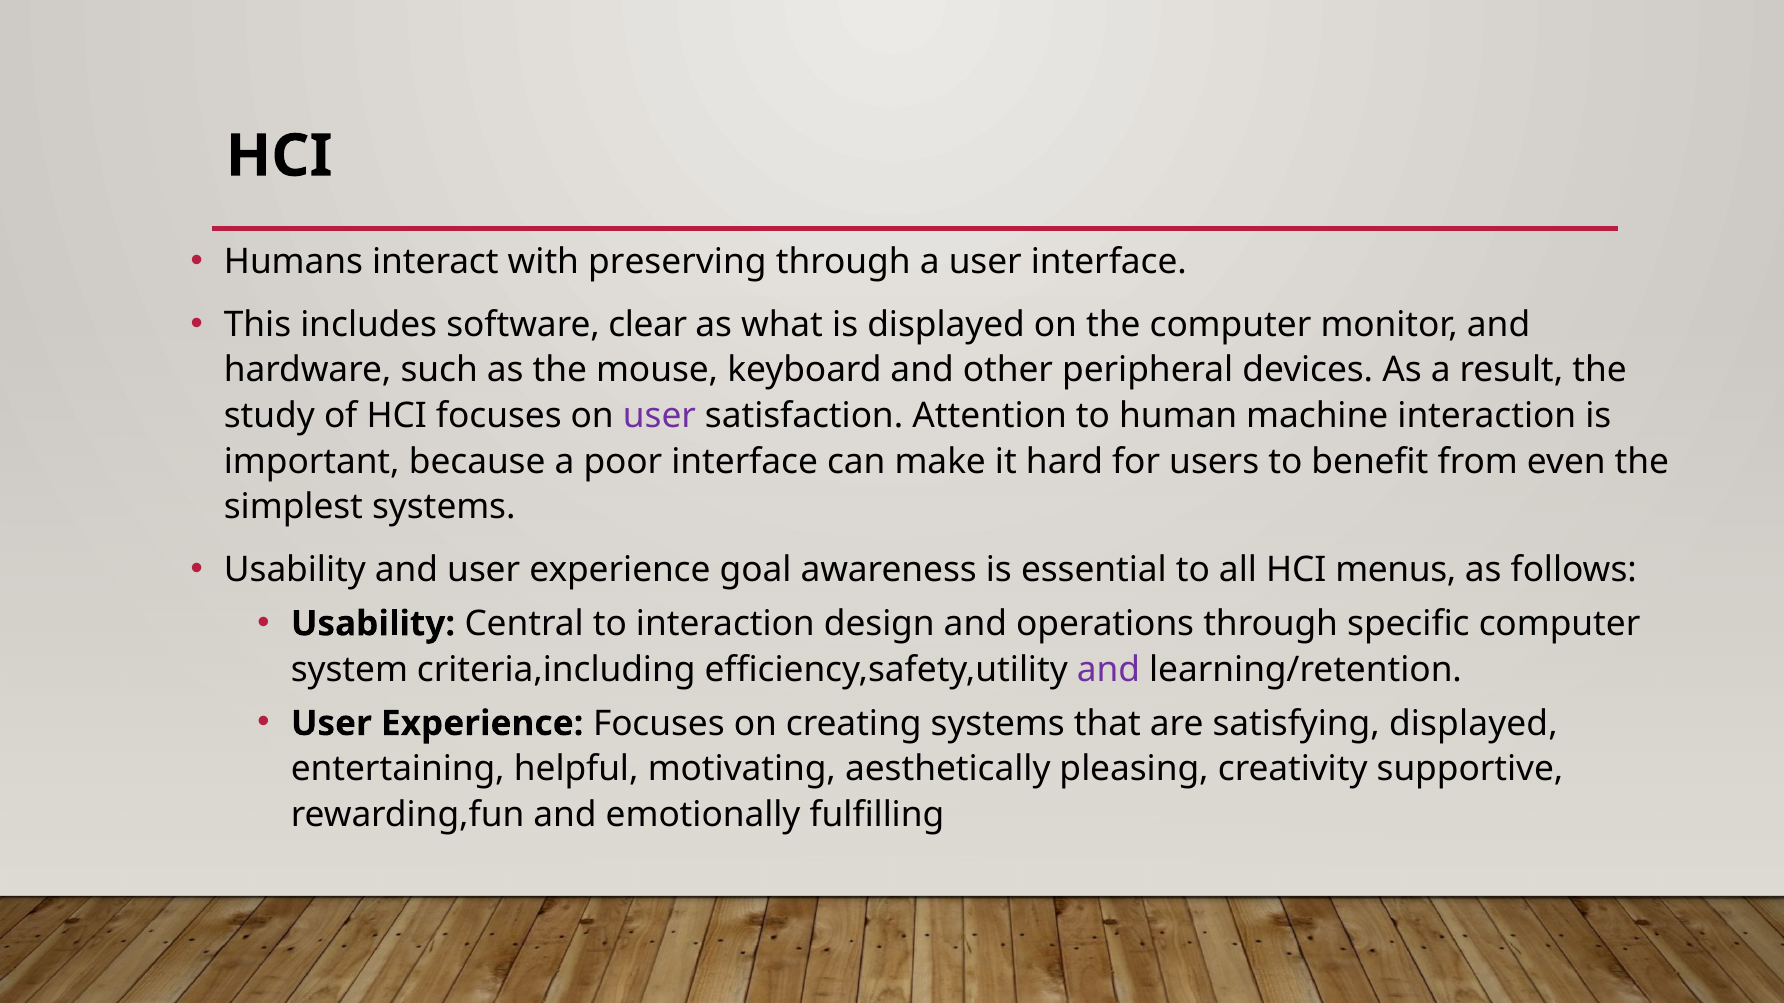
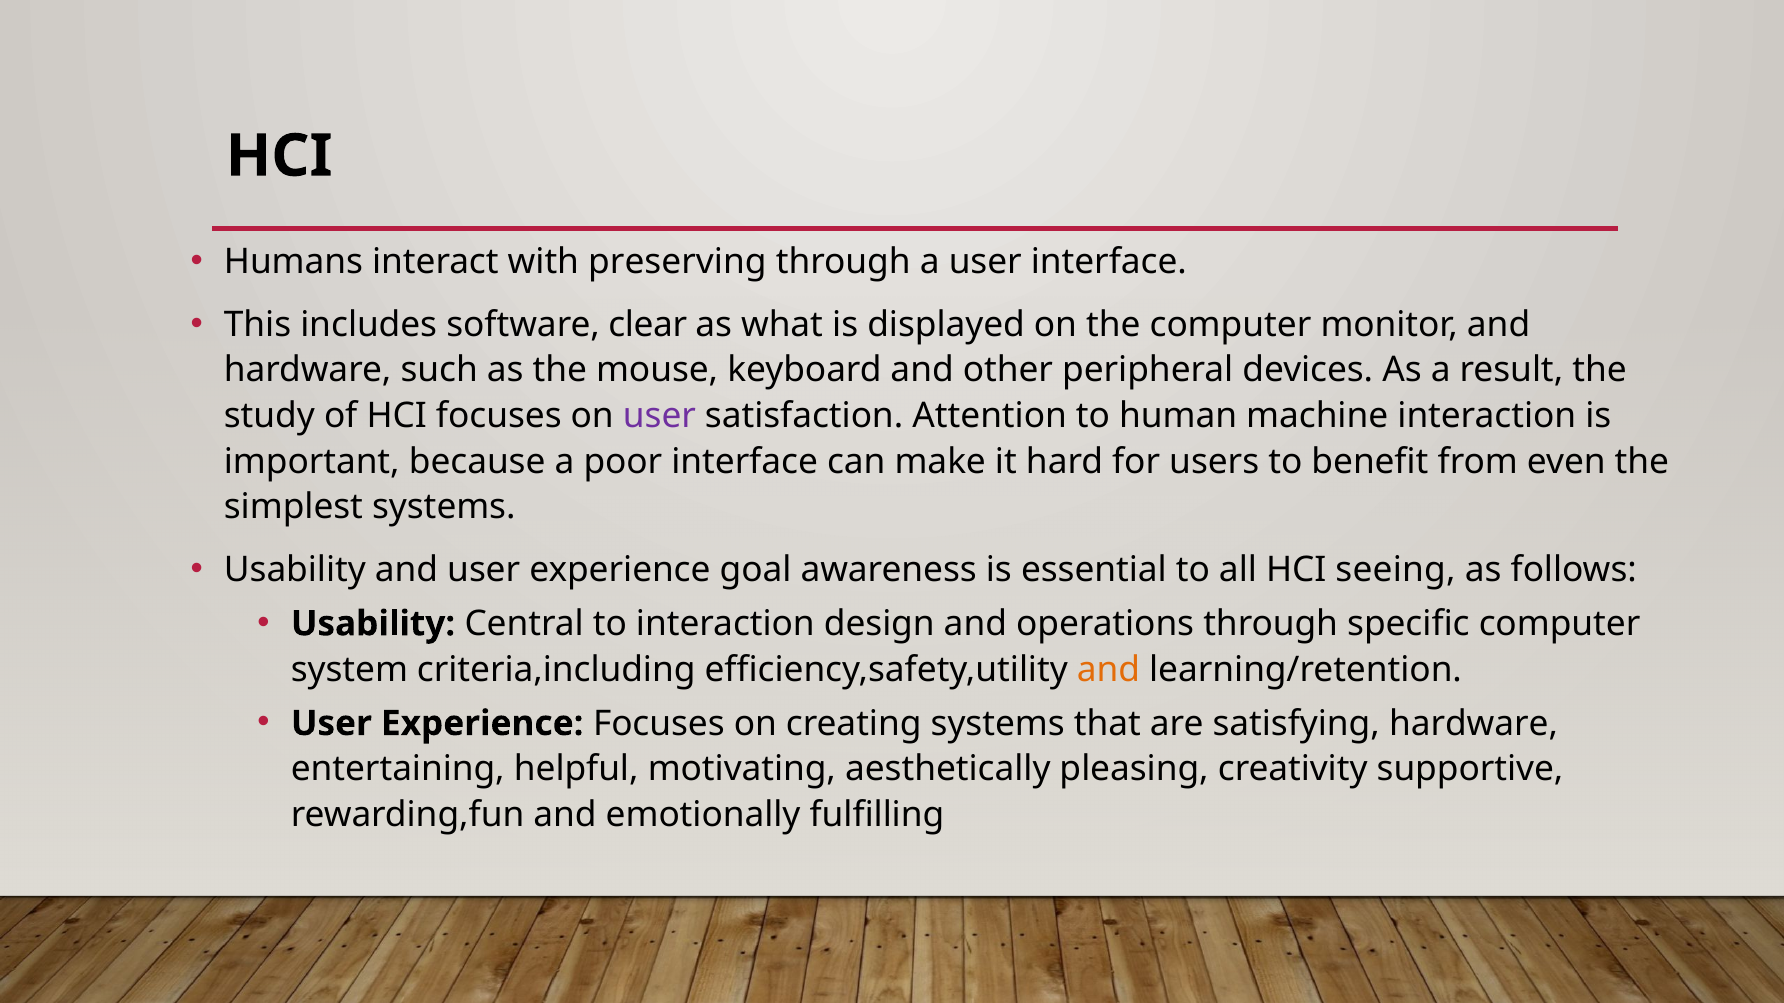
menus: menus -> seeing
and at (1108, 670) colour: purple -> orange
satisfying displayed: displayed -> hardware
